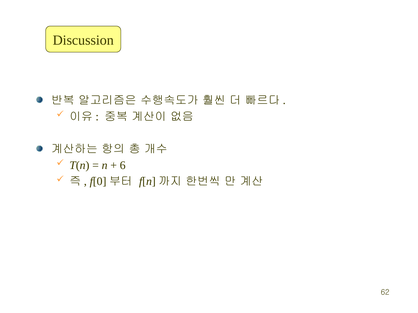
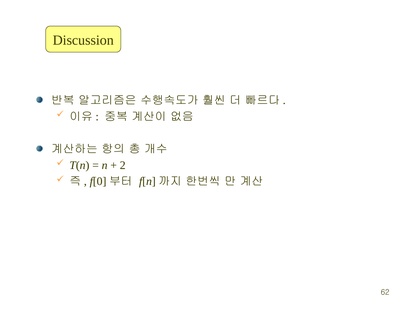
6: 6 -> 2
